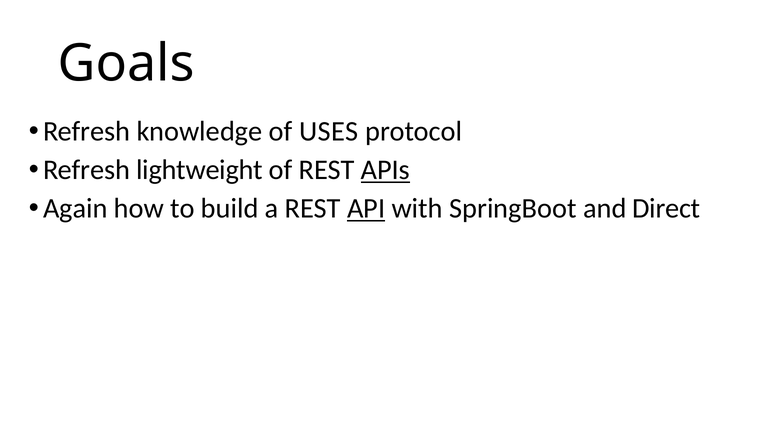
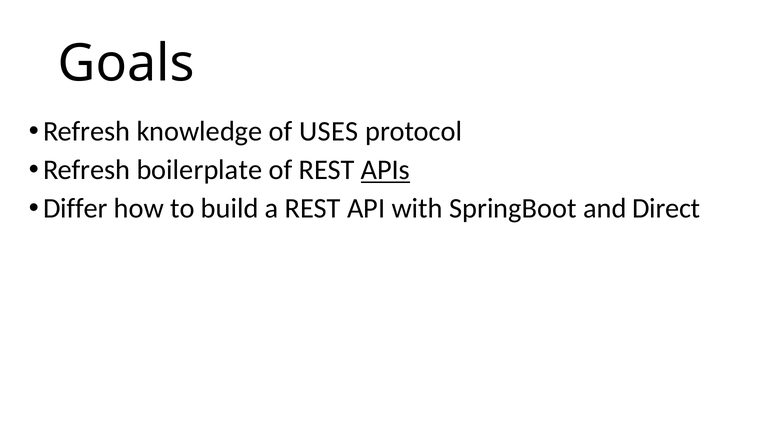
lightweight: lightweight -> boilerplate
Again: Again -> Differ
API underline: present -> none
